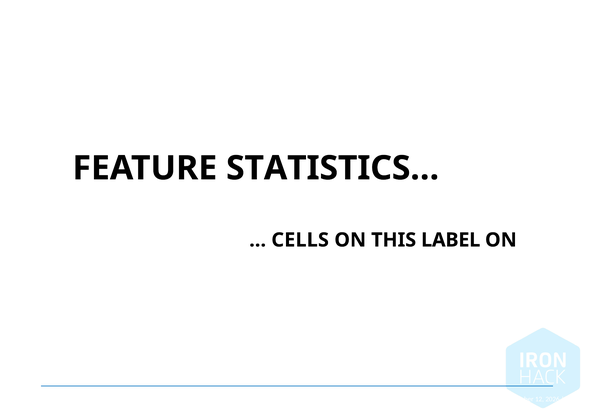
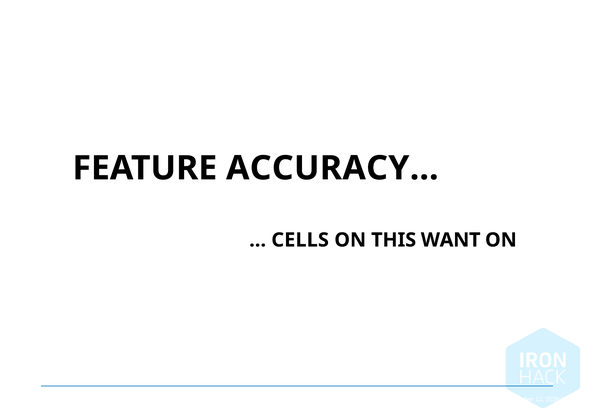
STATISTICS…: STATISTICS… -> ACCURACY…
LABEL: LABEL -> WANT
